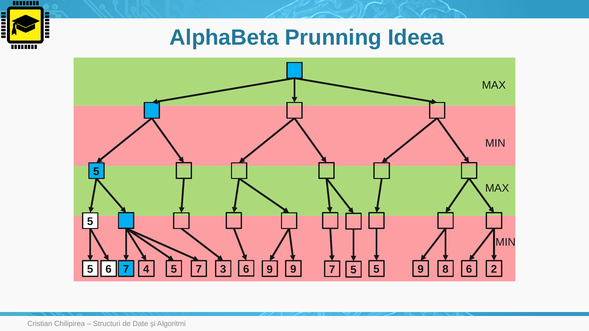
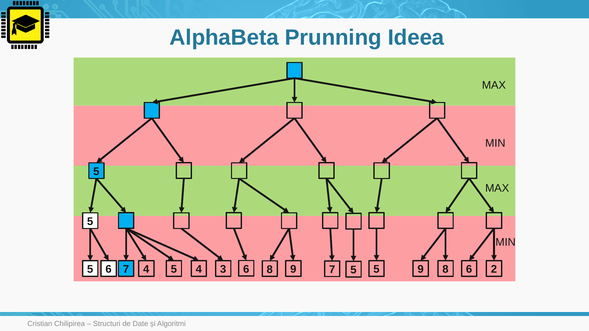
4 7: 7 -> 4
5 5 9: 9 -> 8
